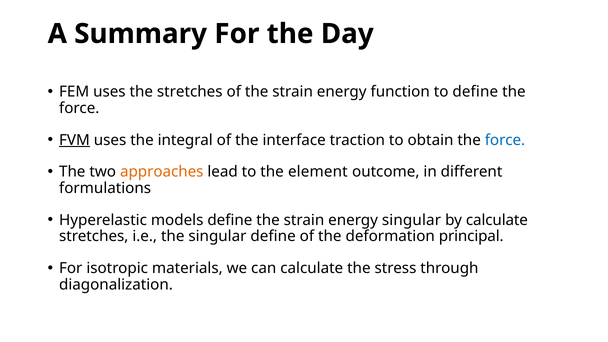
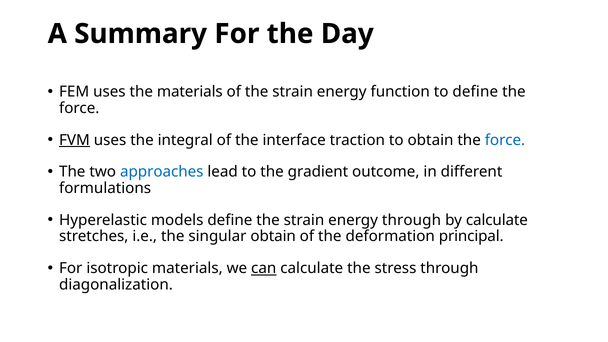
the stretches: stretches -> materials
approaches colour: orange -> blue
element: element -> gradient
energy singular: singular -> through
singular define: define -> obtain
can underline: none -> present
